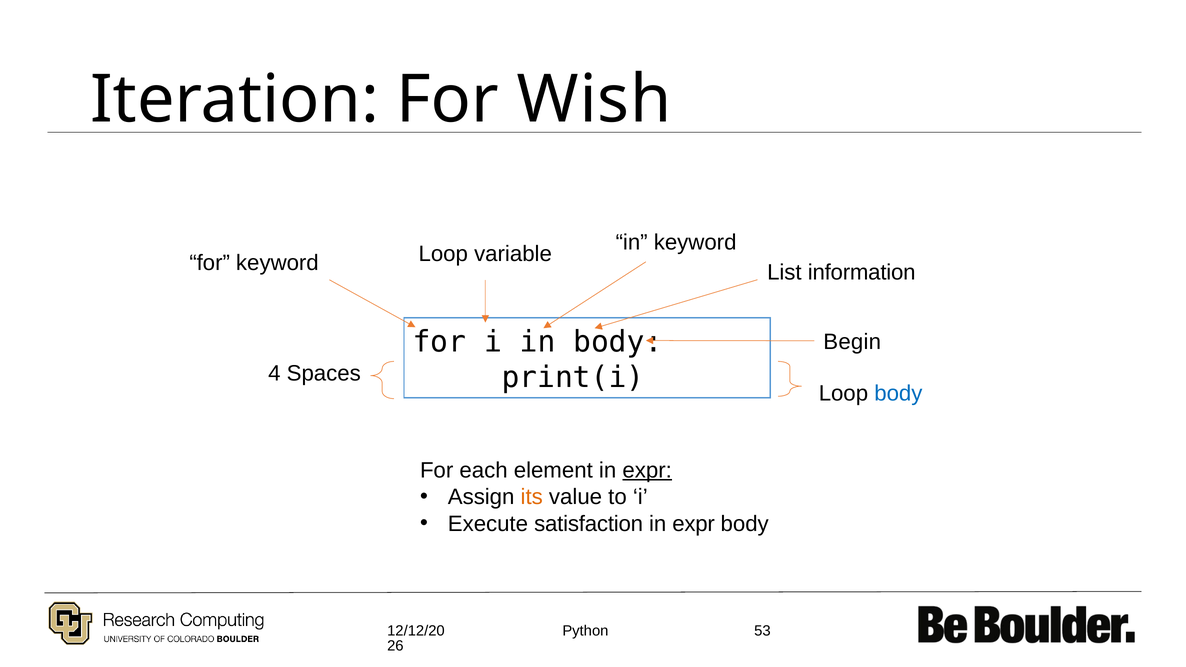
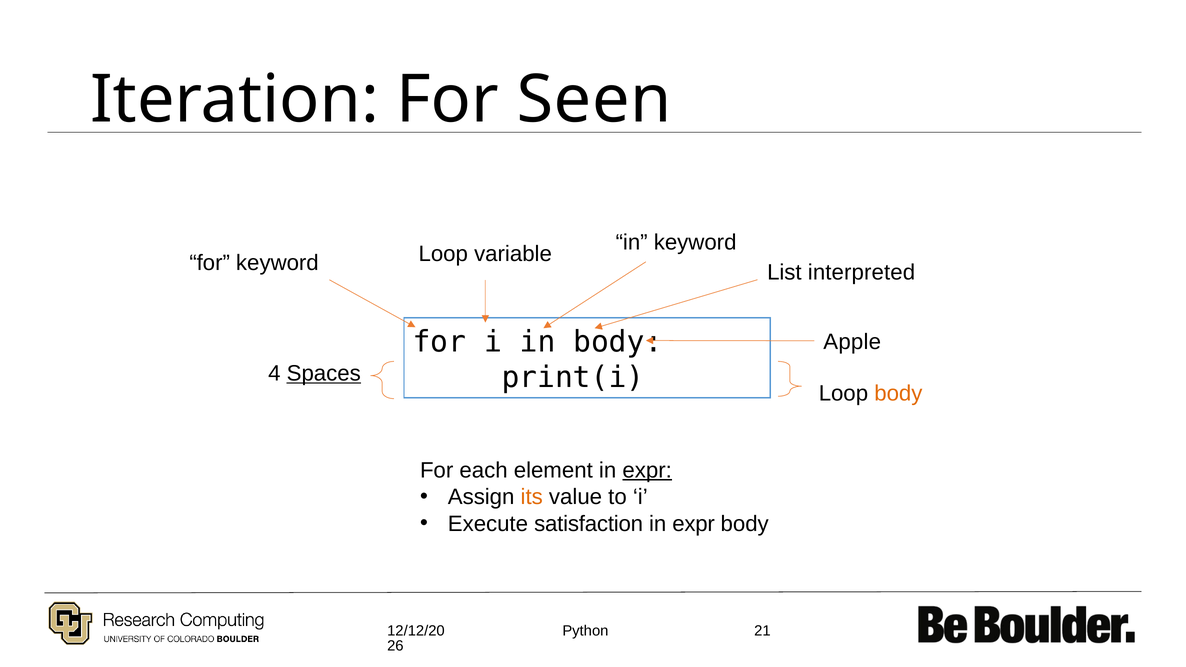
Wish: Wish -> Seen
information: information -> interpreted
Begin: Begin -> Apple
Spaces underline: none -> present
body at (898, 393) colour: blue -> orange
53: 53 -> 21
